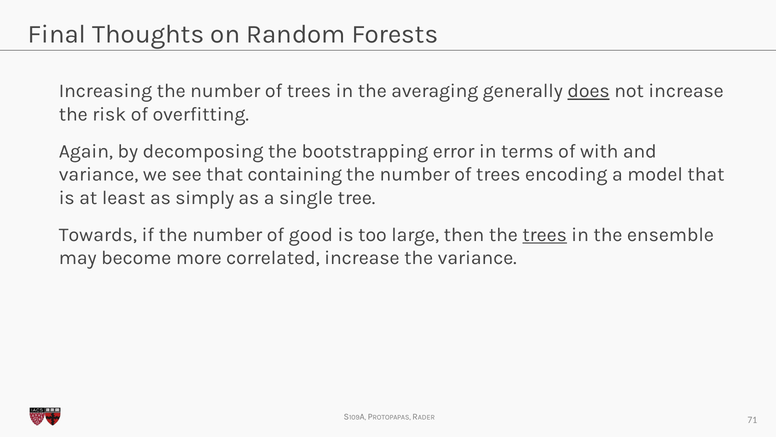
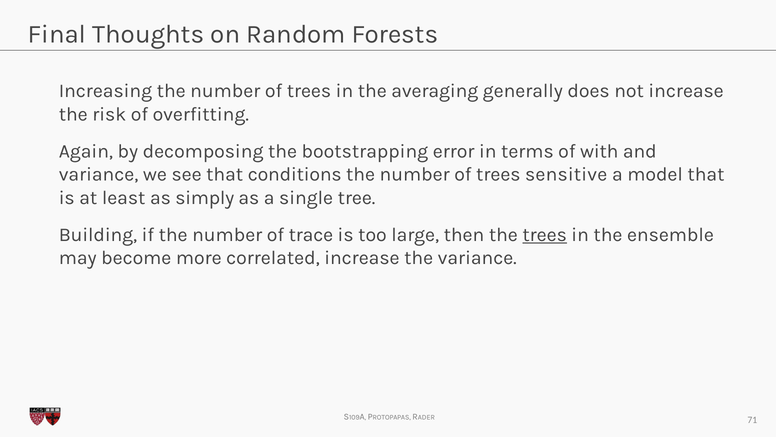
does underline: present -> none
containing: containing -> conditions
encoding: encoding -> sensitive
Towards: Towards -> Building
good: good -> trace
